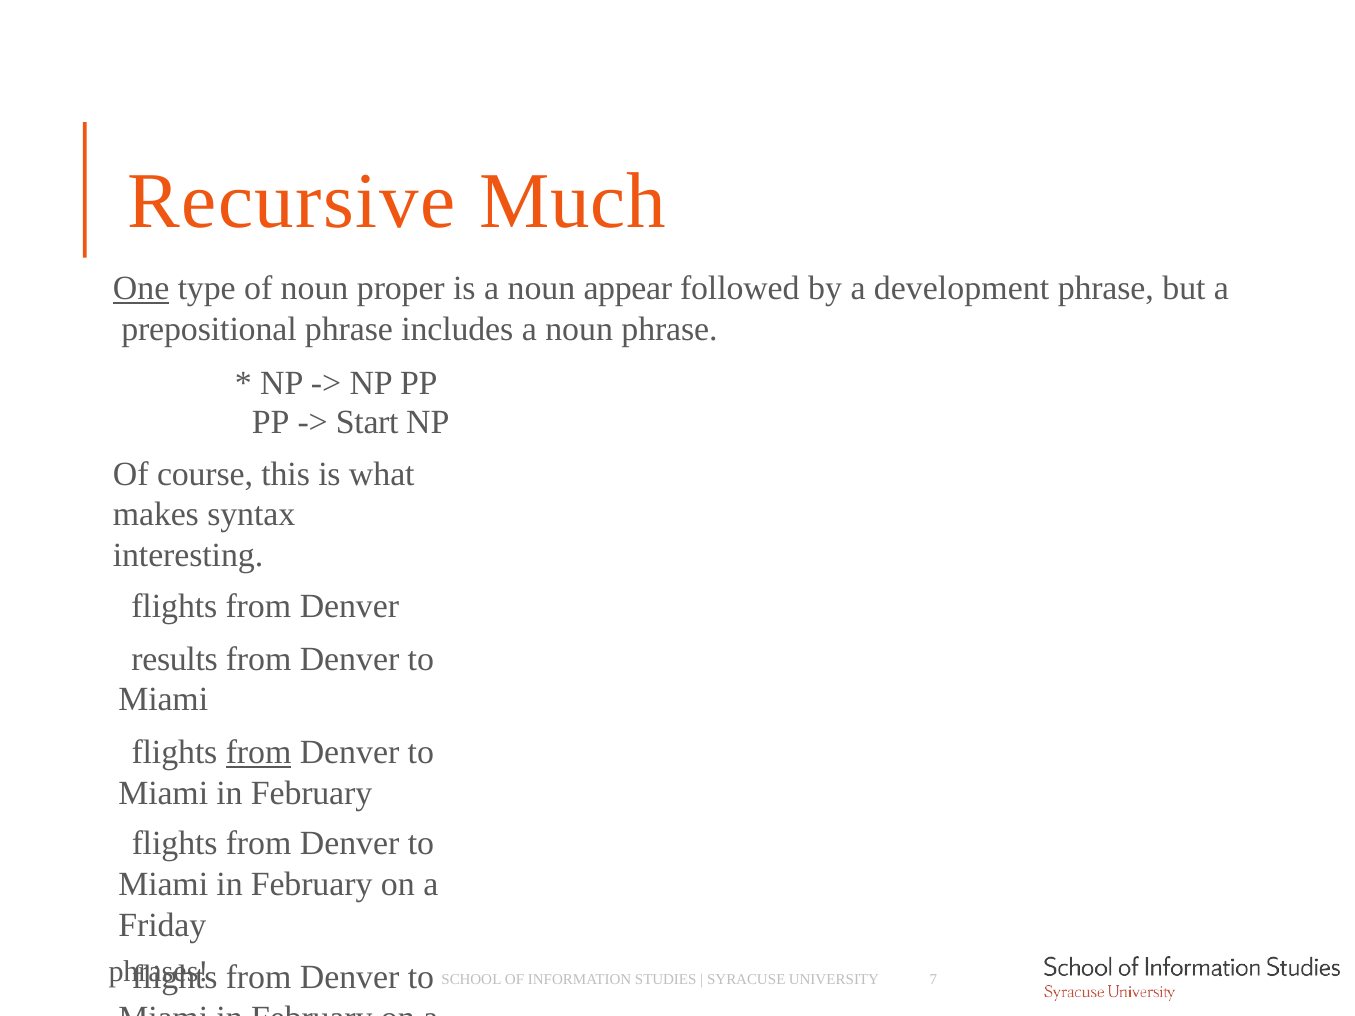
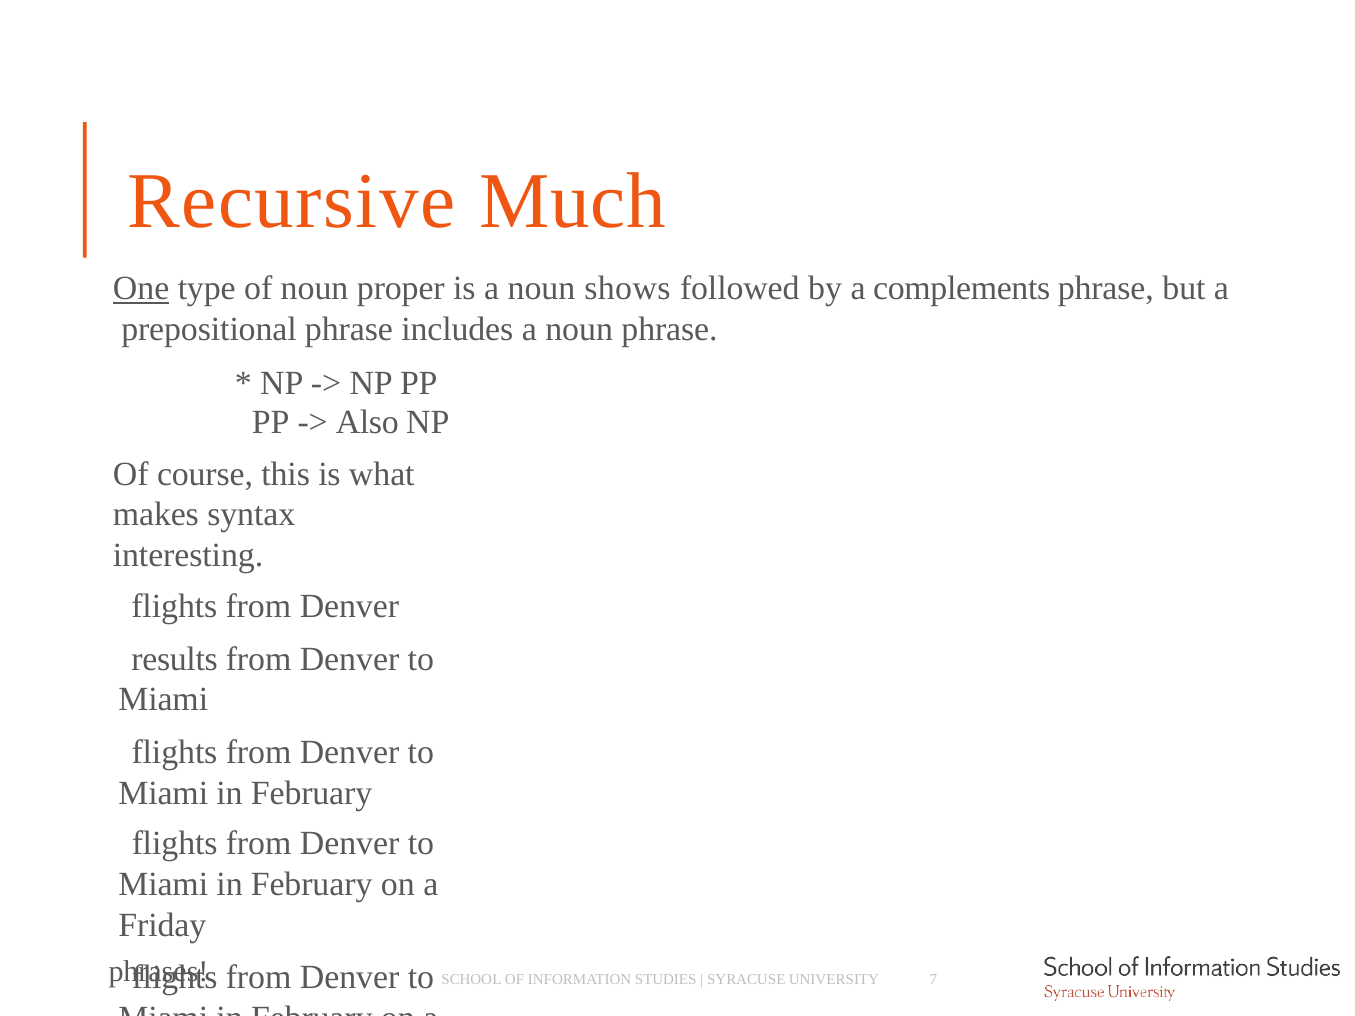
appear: appear -> shows
development: development -> complements
Start at (367, 423): Start -> Also
from at (259, 752) underline: present -> none
